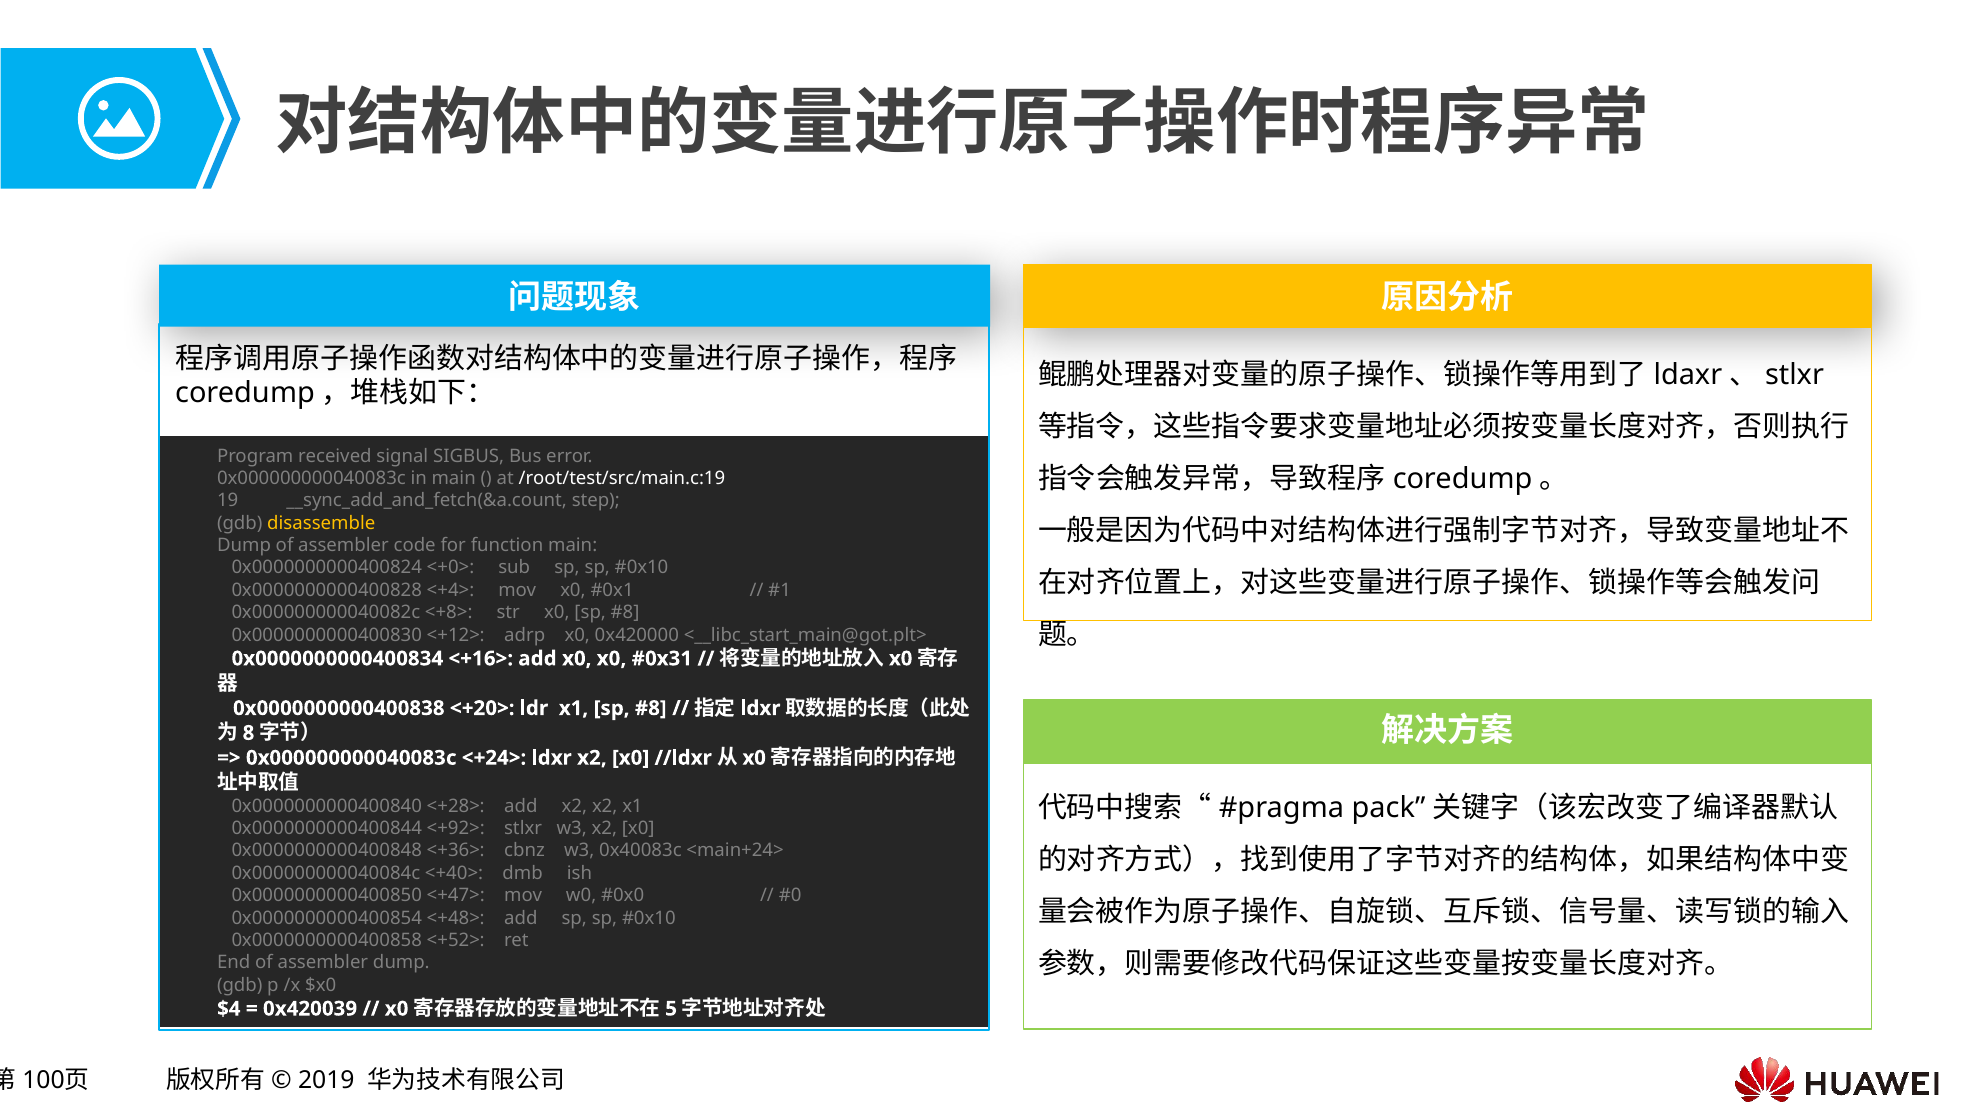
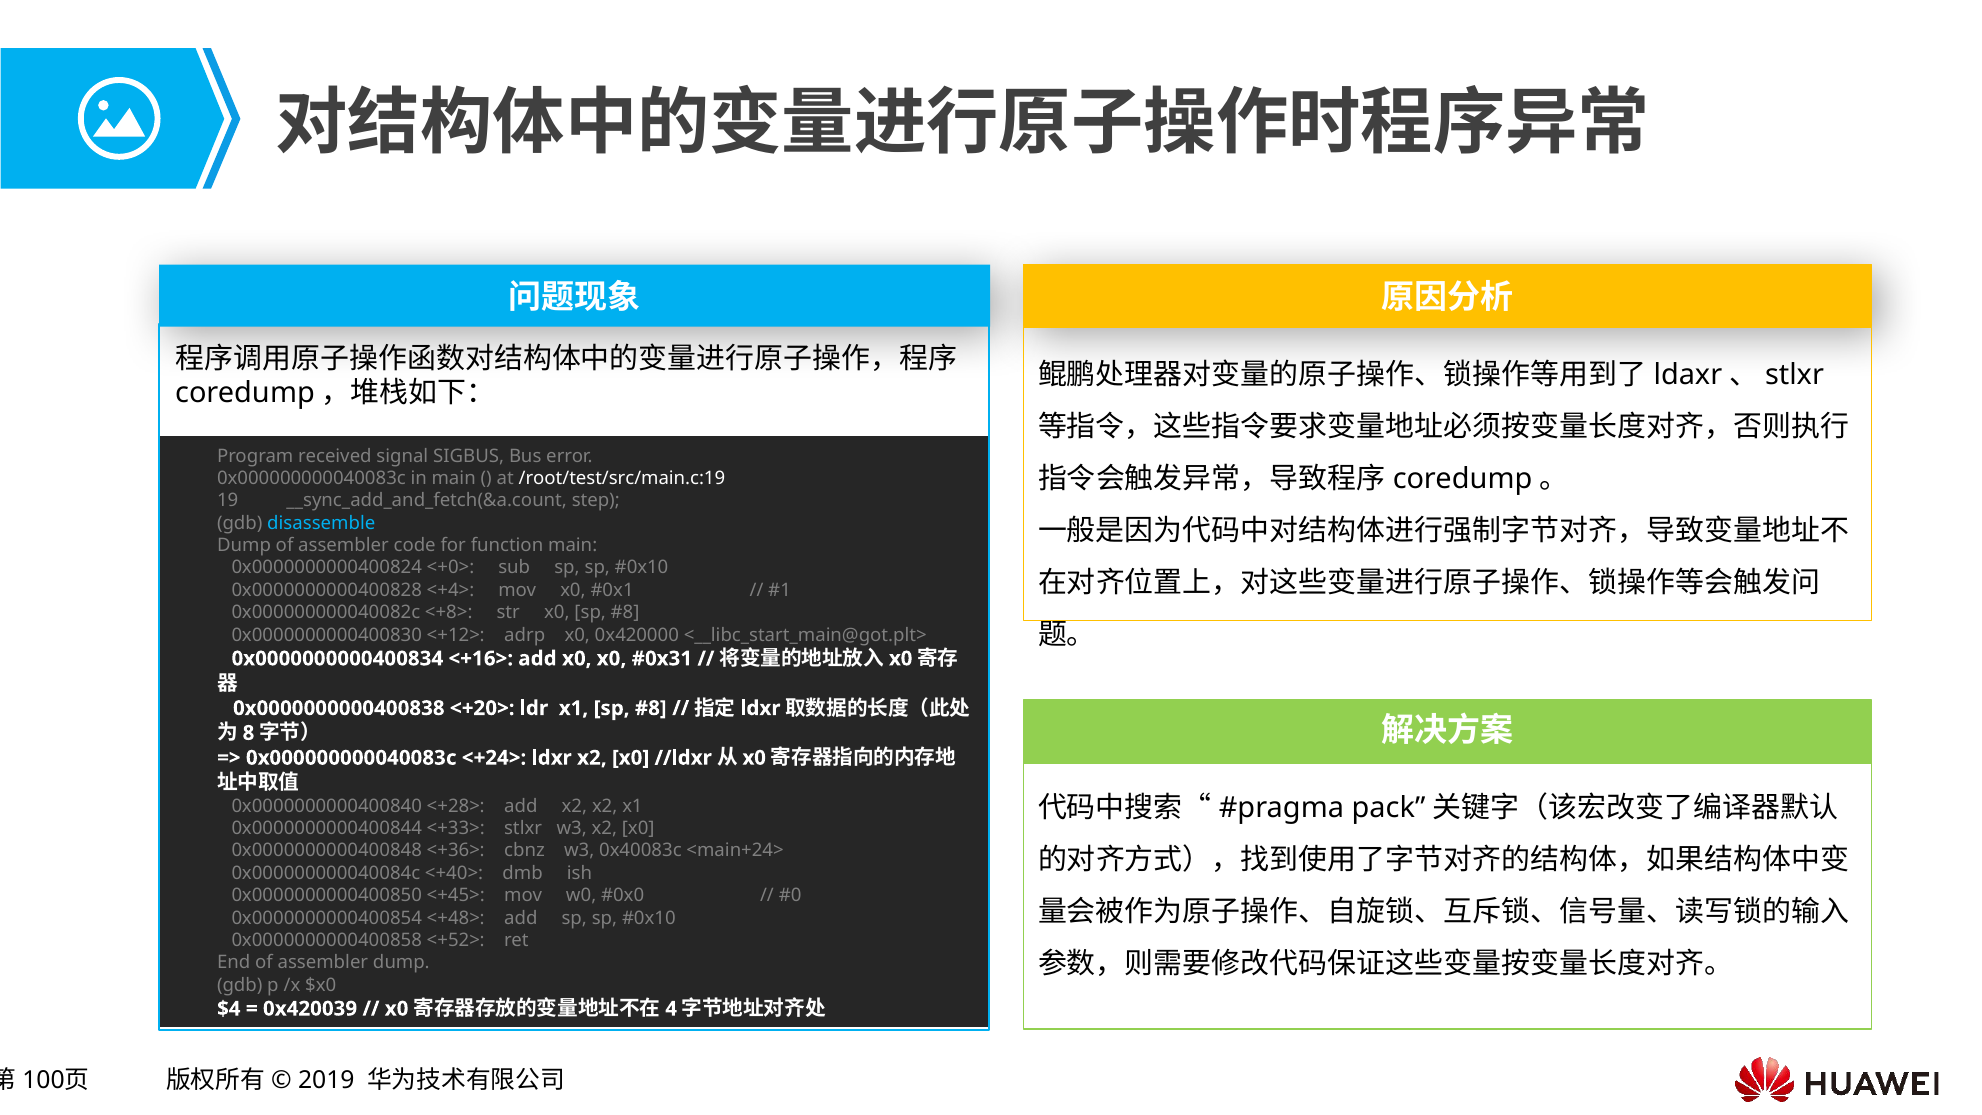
disassemble colour: yellow -> light blue
<+92>: <+92> -> <+33>
<+47>: <+47> -> <+45>
5: 5 -> 4
